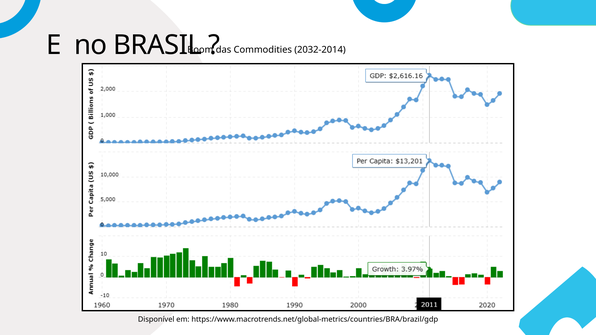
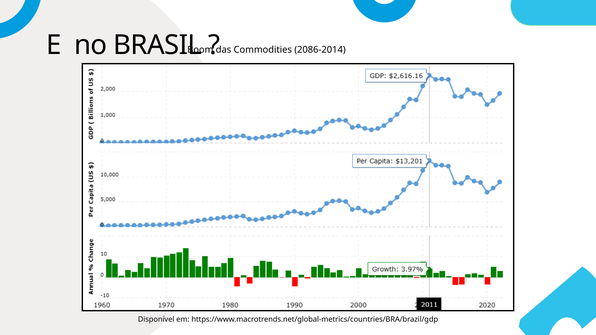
2032-2014: 2032-2014 -> 2086-2014
